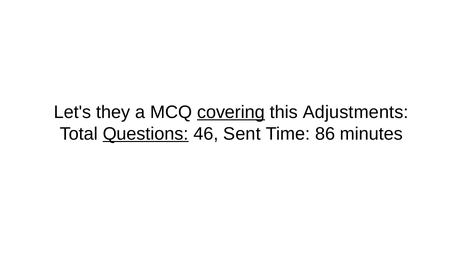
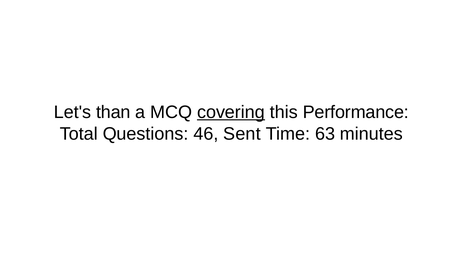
they: they -> than
Adjustments: Adjustments -> Performance
Questions underline: present -> none
86: 86 -> 63
